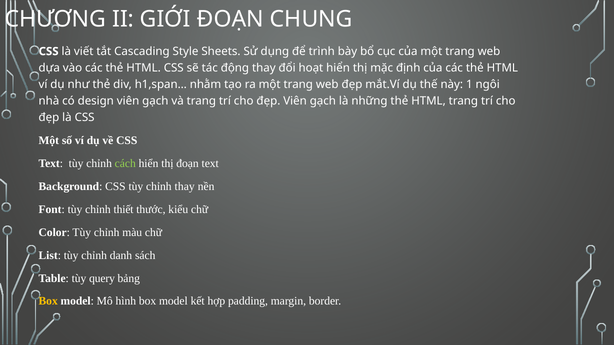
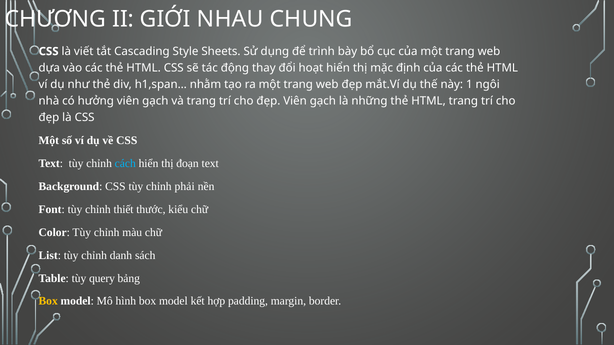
GIỚI ĐOẠN: ĐOẠN -> NHAU
design: design -> hưởng
cách colour: light green -> light blue
chỉnh thay: thay -> phải
